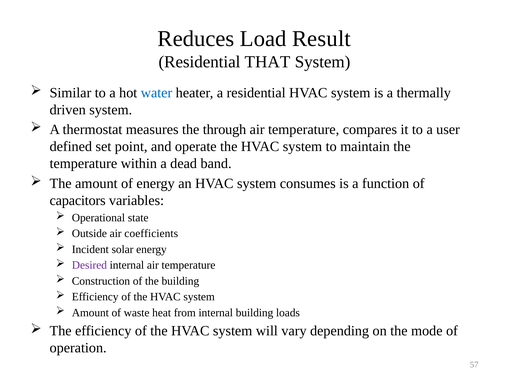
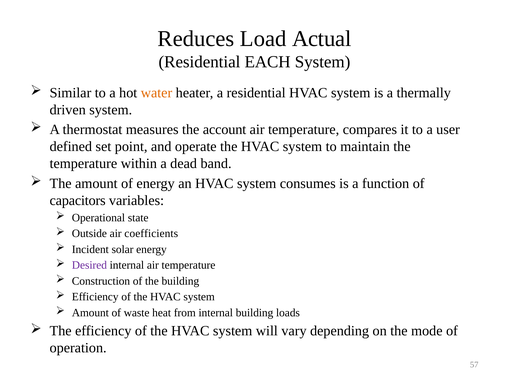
Result: Result -> Actual
THAT: THAT -> EACH
water colour: blue -> orange
through: through -> account
